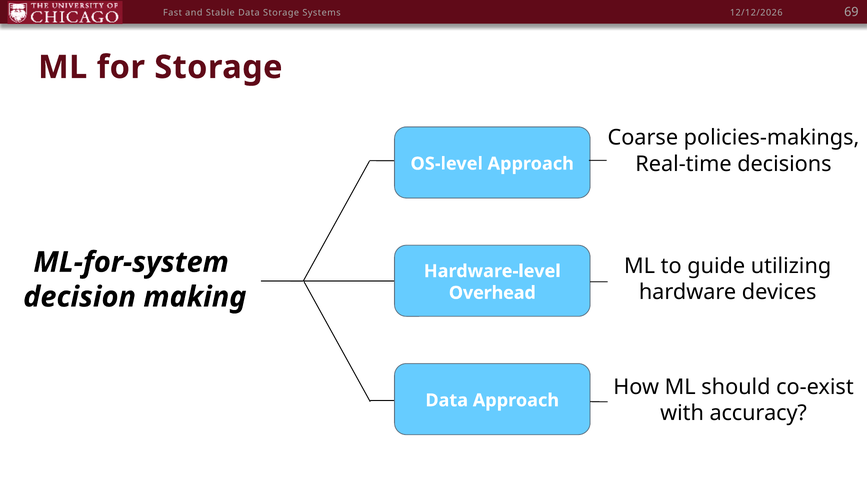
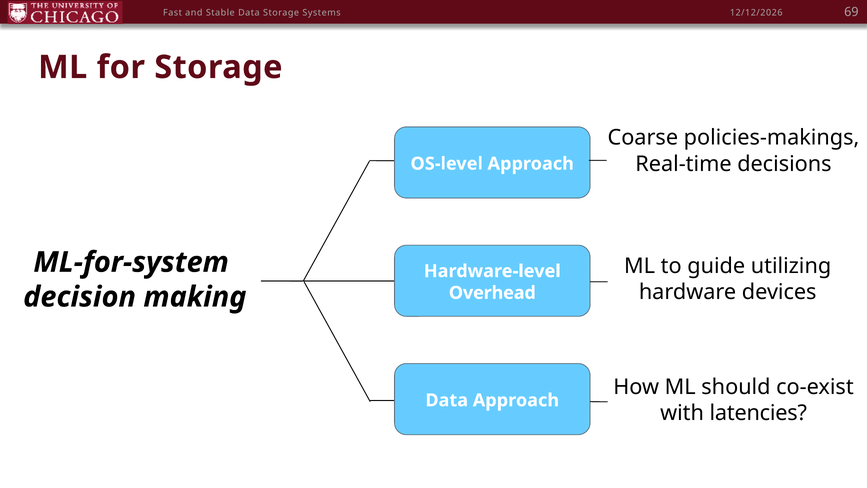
accuracy: accuracy -> latencies
